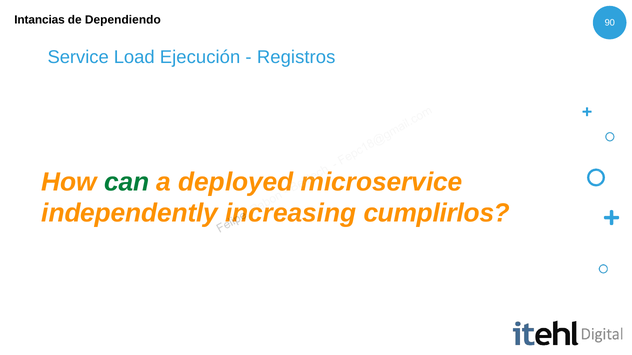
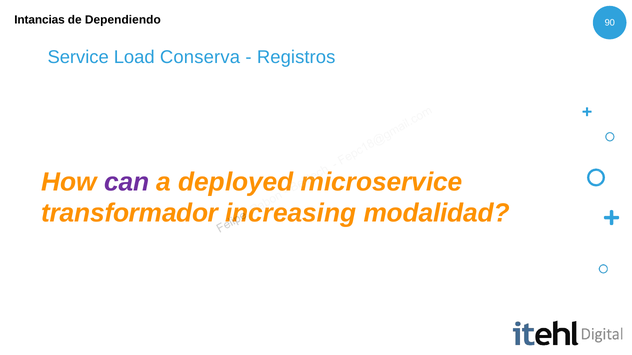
Ejecución: Ejecución -> Conserva
can colour: green -> purple
independently: independently -> transformador
cumplirlos: cumplirlos -> modalidad
